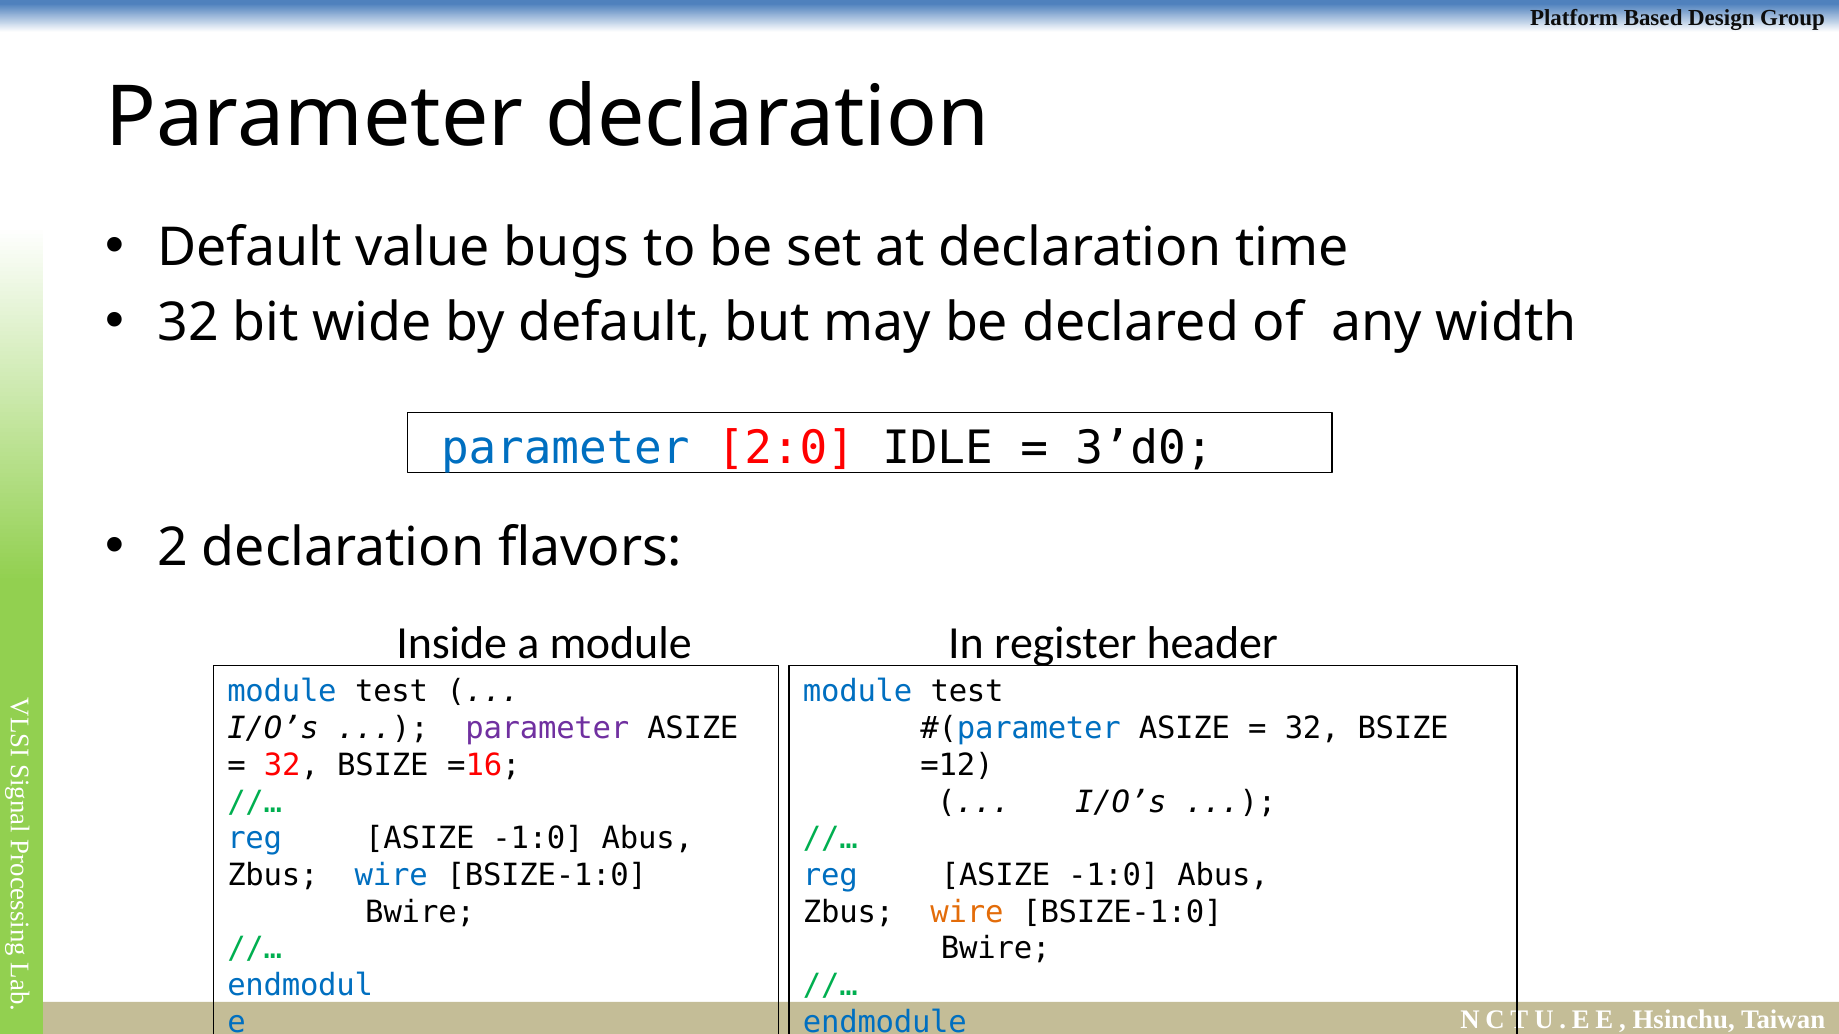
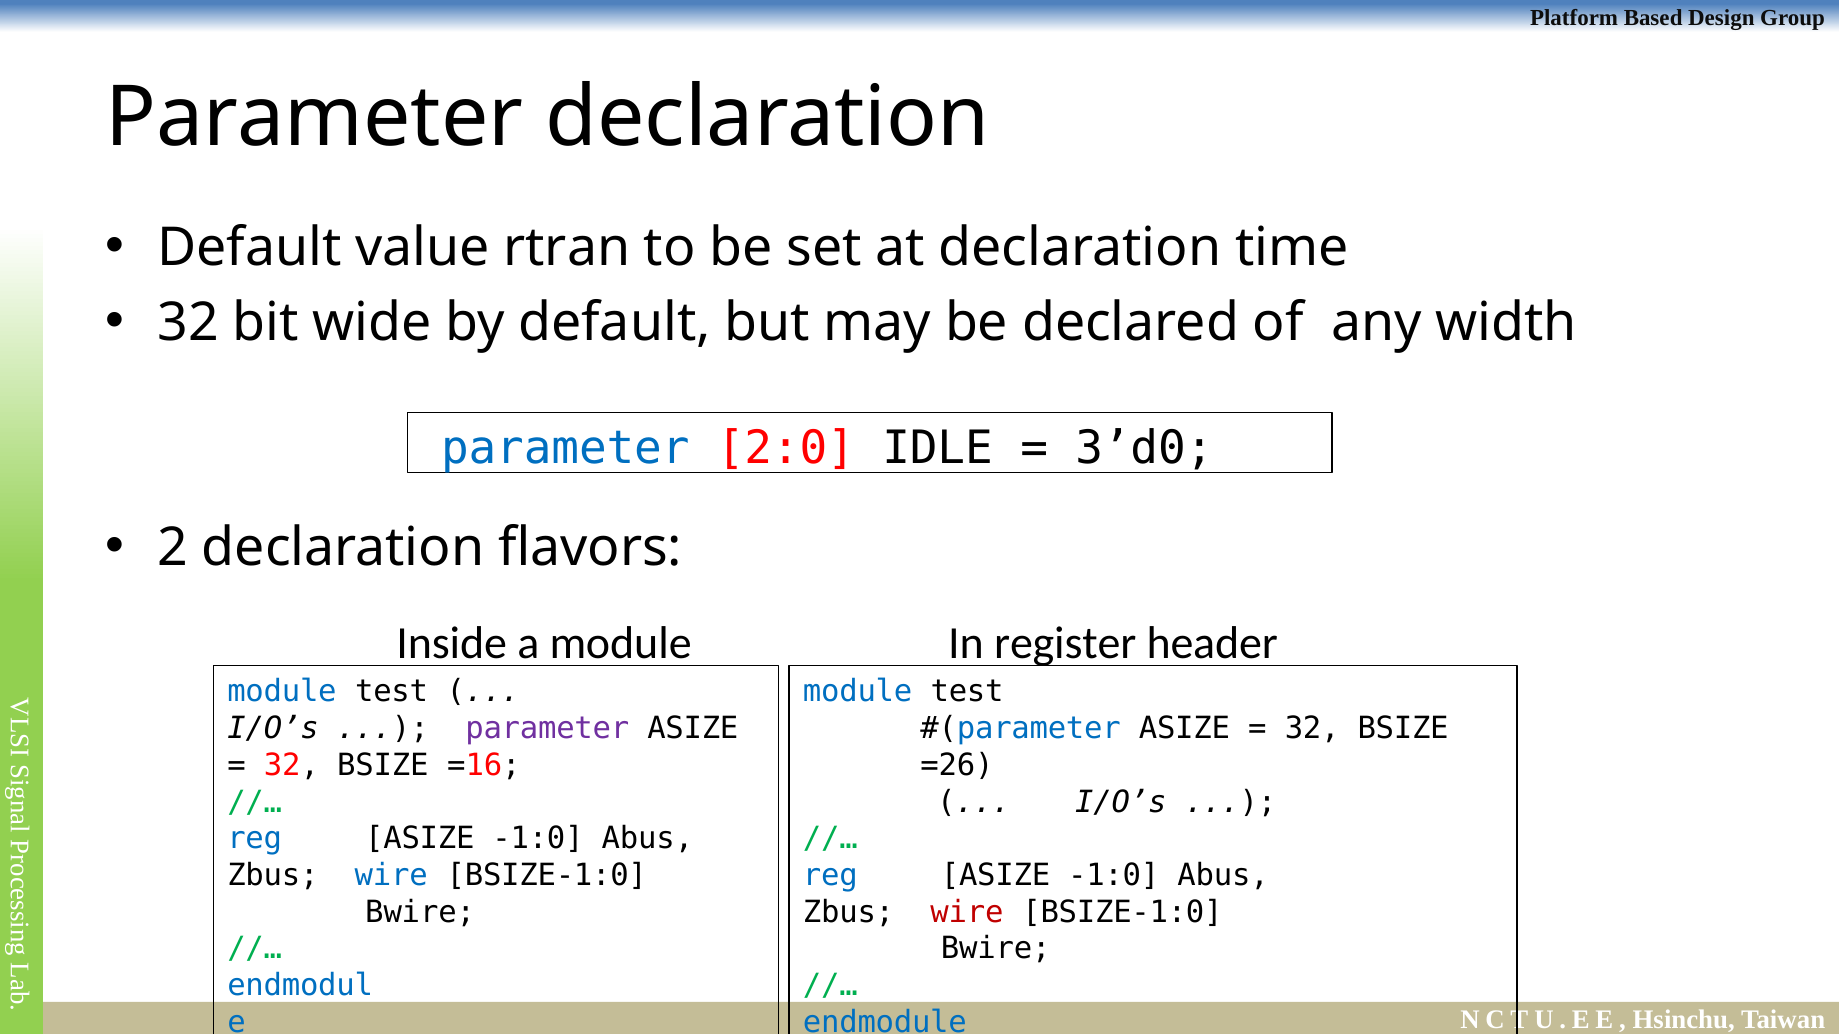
bugs: bugs -> rtran
=12: =12 -> =26
wire at (967, 913) colour: orange -> red
